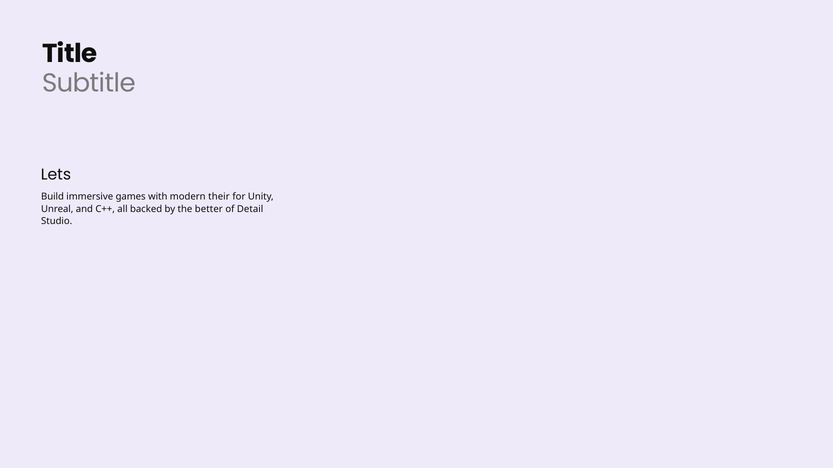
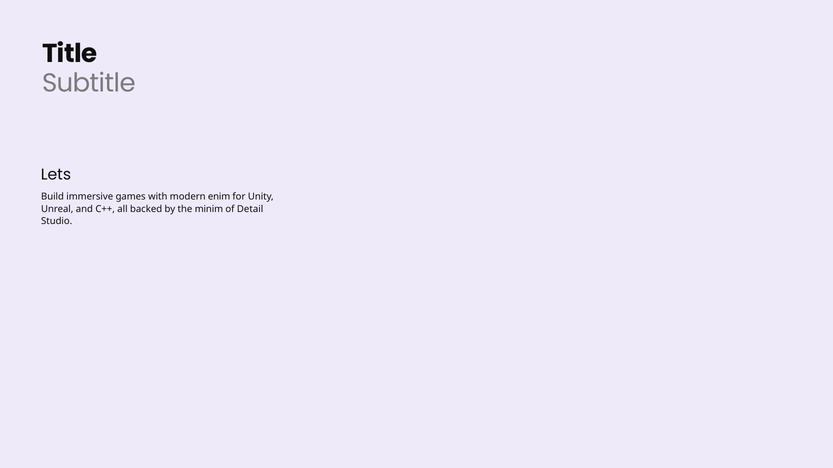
their: their -> enim
better: better -> minim
